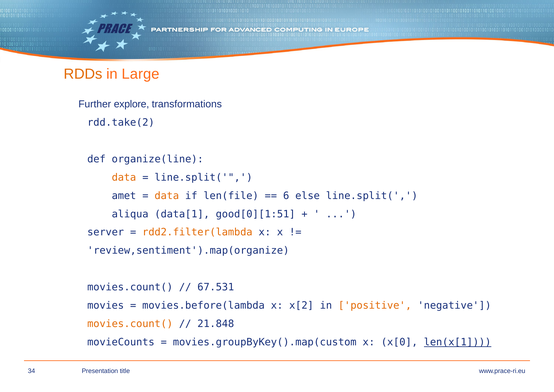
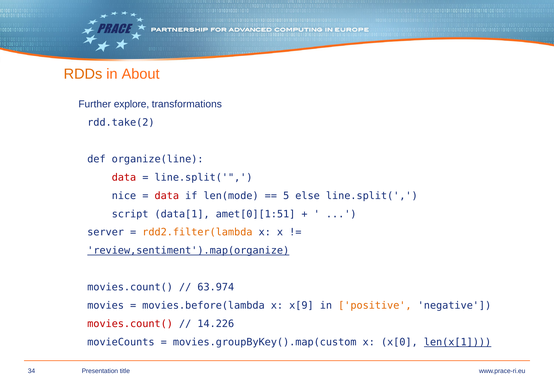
Large: Large -> About
data at (124, 177) colour: orange -> red
amet: amet -> nice
data at (167, 196) colour: orange -> red
len(file: len(file -> len(mode
6: 6 -> 5
aliqua: aliqua -> script
good[0][1:51: good[0][1:51 -> amet[0][1:51
review,sentiment').map(organize underline: none -> present
67.531: 67.531 -> 63.974
x[2: x[2 -> x[9
movies.count( at (130, 324) colour: orange -> red
21.848: 21.848 -> 14.226
